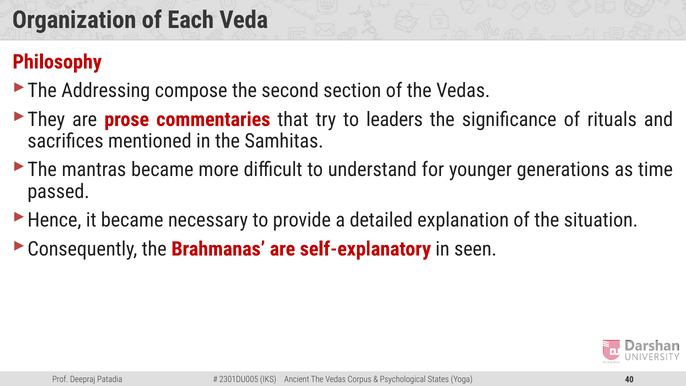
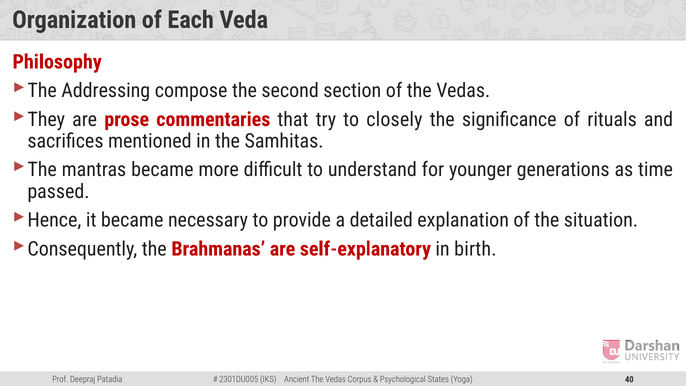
leaders: leaders -> closely
seen: seen -> birth
